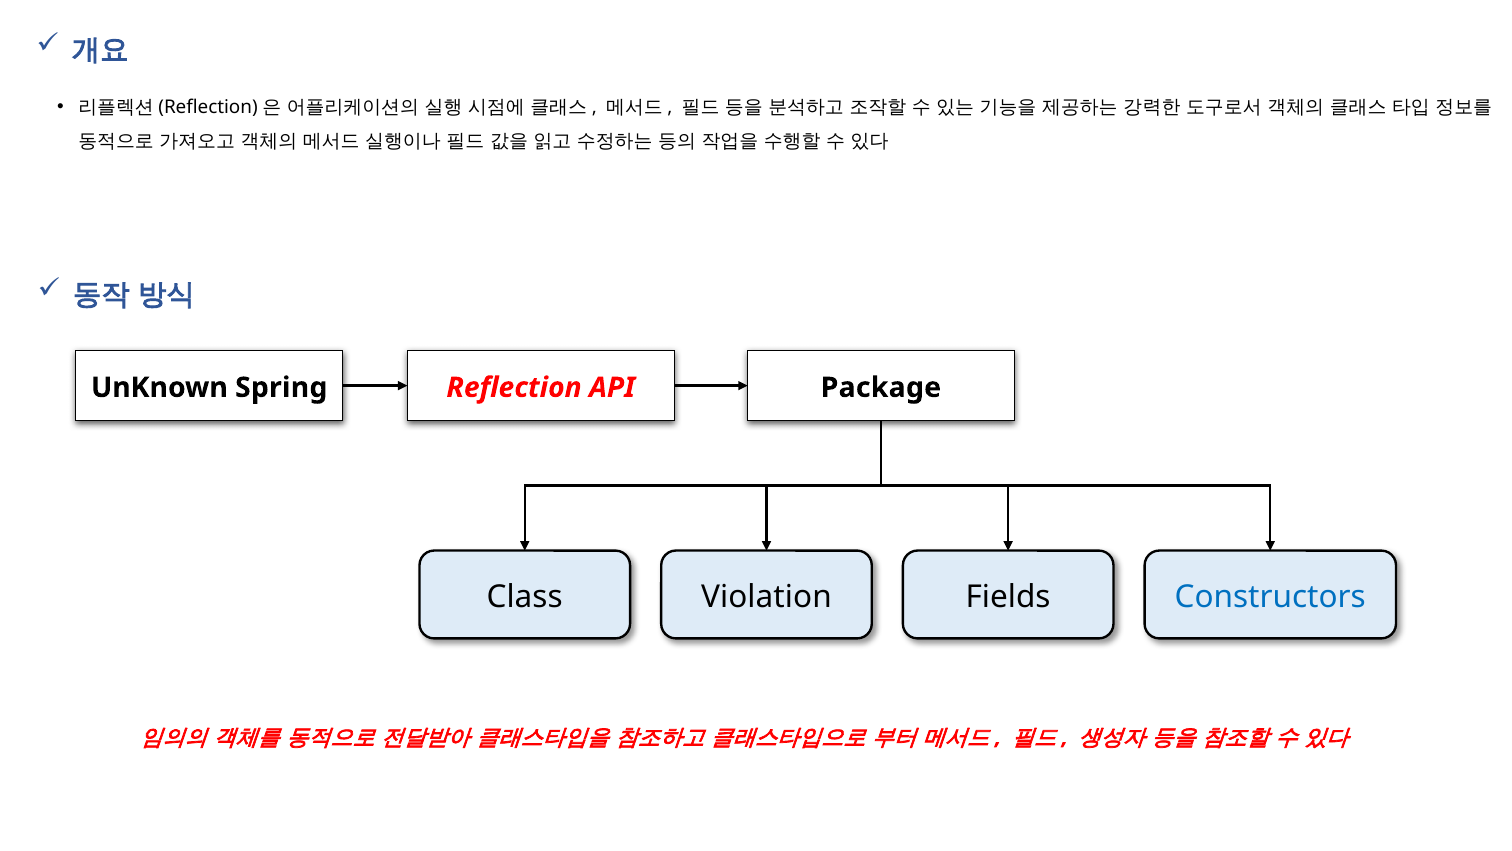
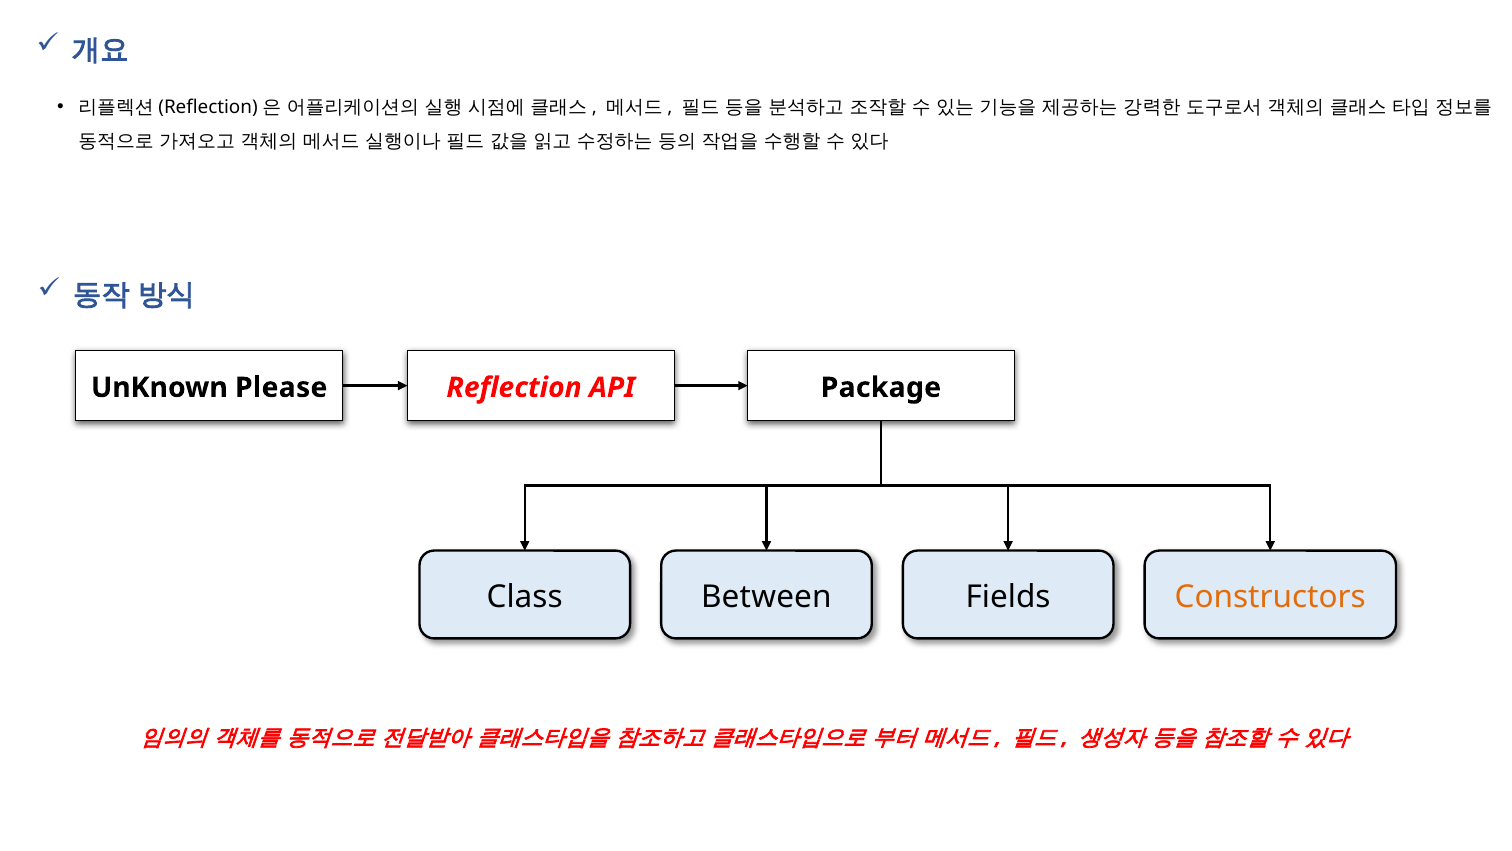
Spring: Spring -> Please
Violation: Violation -> Between
Constructors colour: blue -> orange
